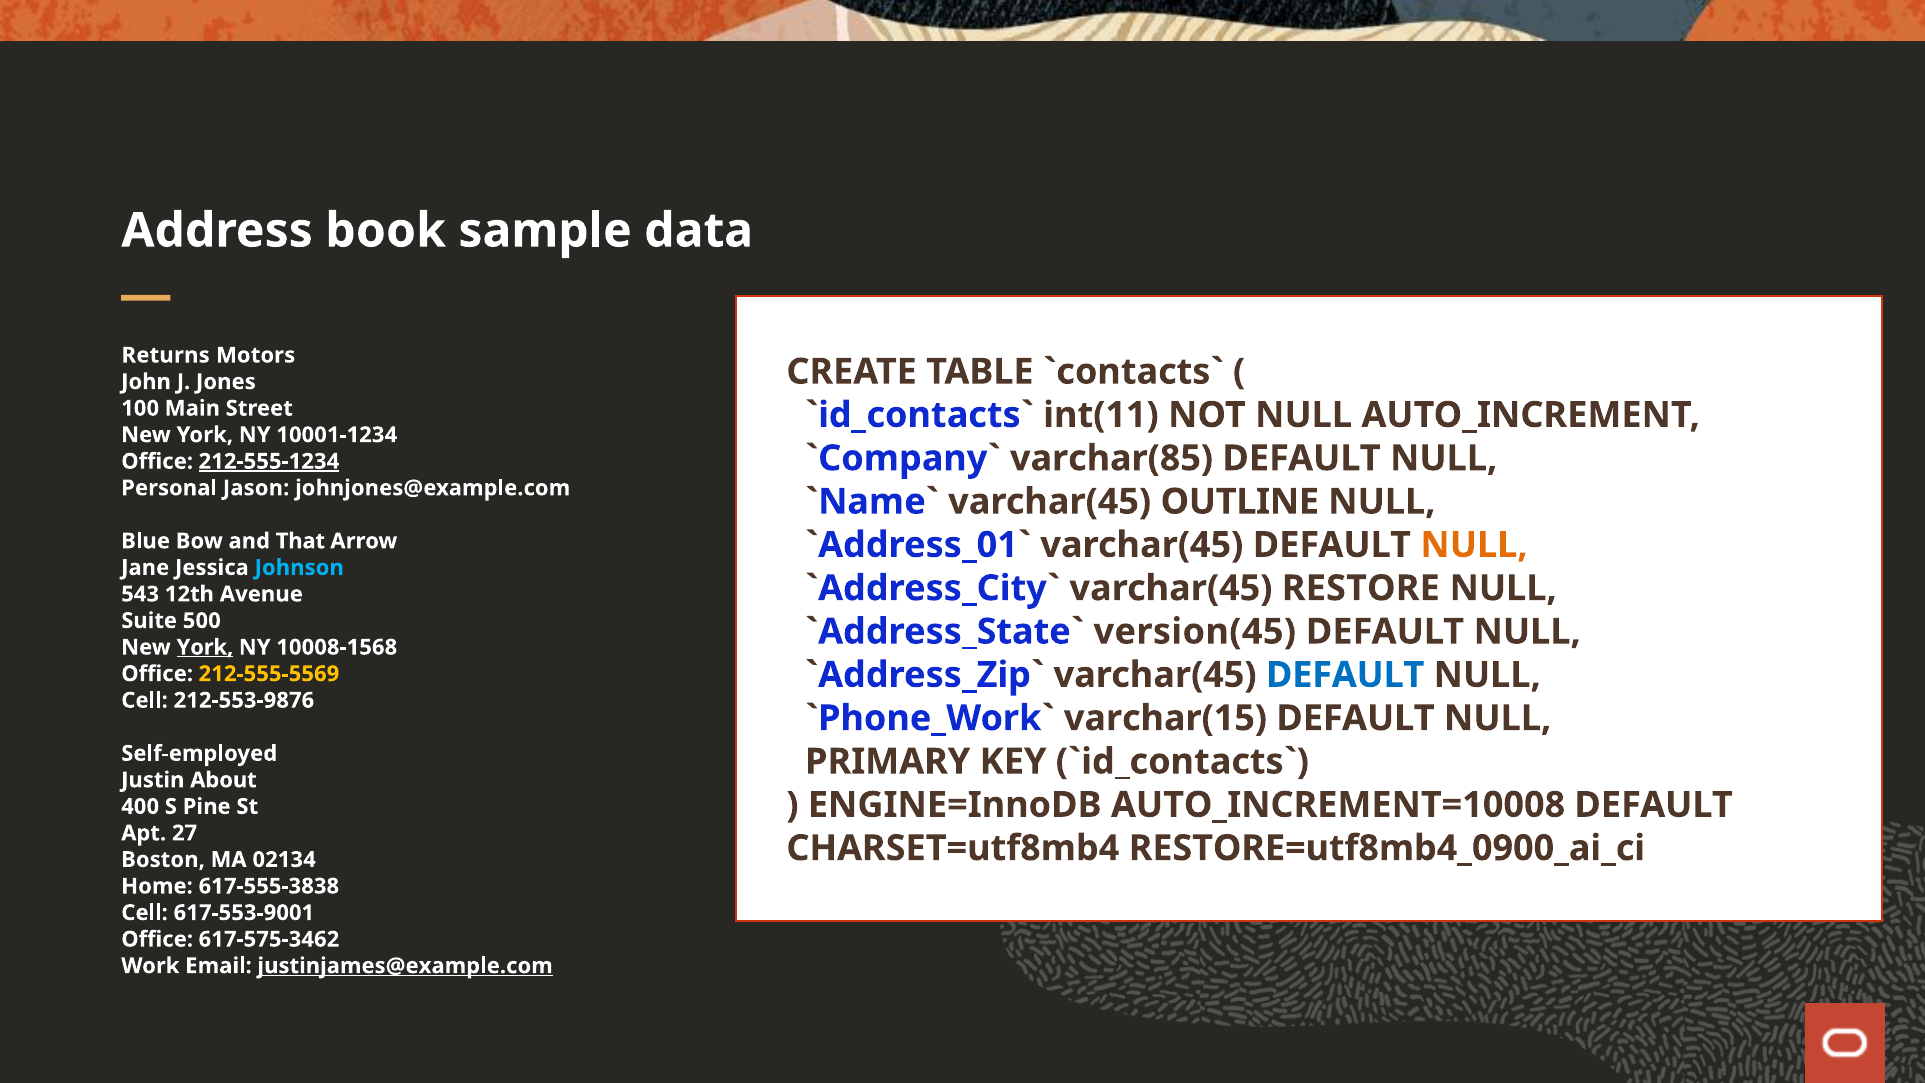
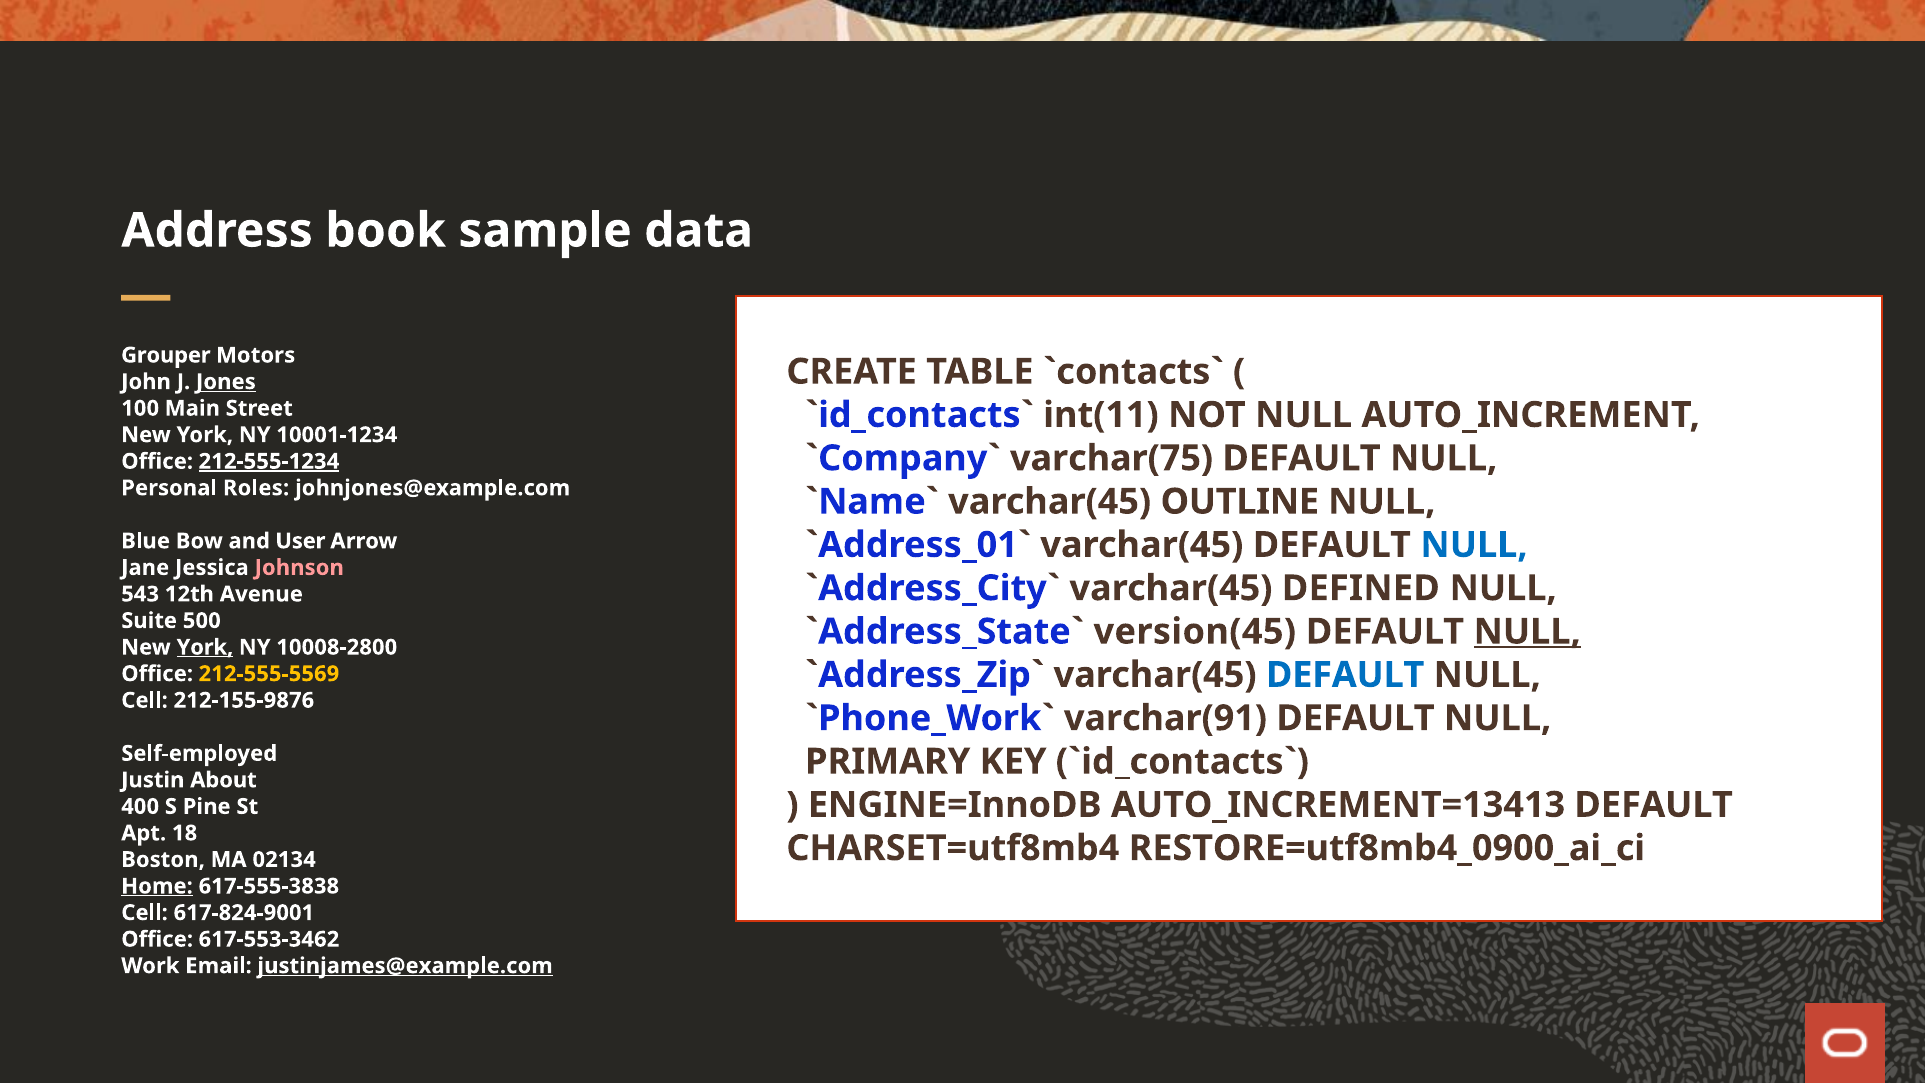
Returns: Returns -> Grouper
Jones underline: none -> present
varchar(85: varchar(85 -> varchar(75
Jason: Jason -> Roles
That: That -> User
NULL at (1474, 545) colour: orange -> blue
Johnson colour: light blue -> pink
RESTORE: RESTORE -> DEFINED
NULL at (1527, 632) underline: none -> present
10008-1568: 10008-1568 -> 10008-2800
212-553-9876: 212-553-9876 -> 212-155-9876
varchar(15: varchar(15 -> varchar(91
AUTO_INCREMENT=10008: AUTO_INCREMENT=10008 -> AUTO_INCREMENT=13413
27: 27 -> 18
Home underline: none -> present
617-553-9001: 617-553-9001 -> 617-824-9001
617-575-3462: 617-575-3462 -> 617-553-3462
